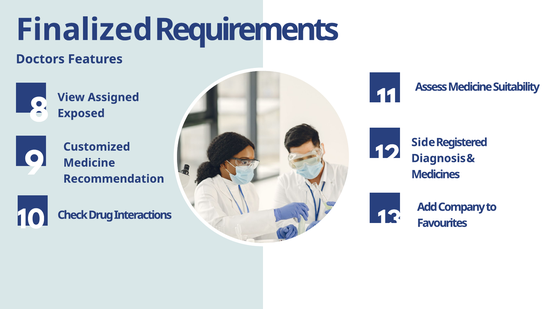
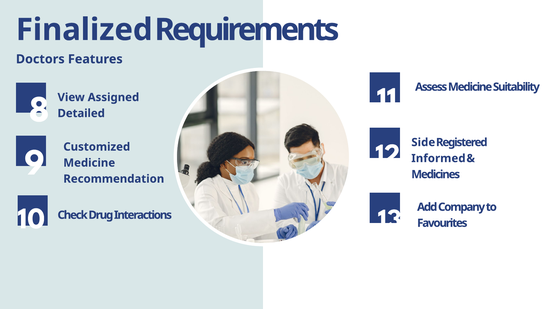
Exposed: Exposed -> Detailed
Diagnosis: Diagnosis -> Informed
